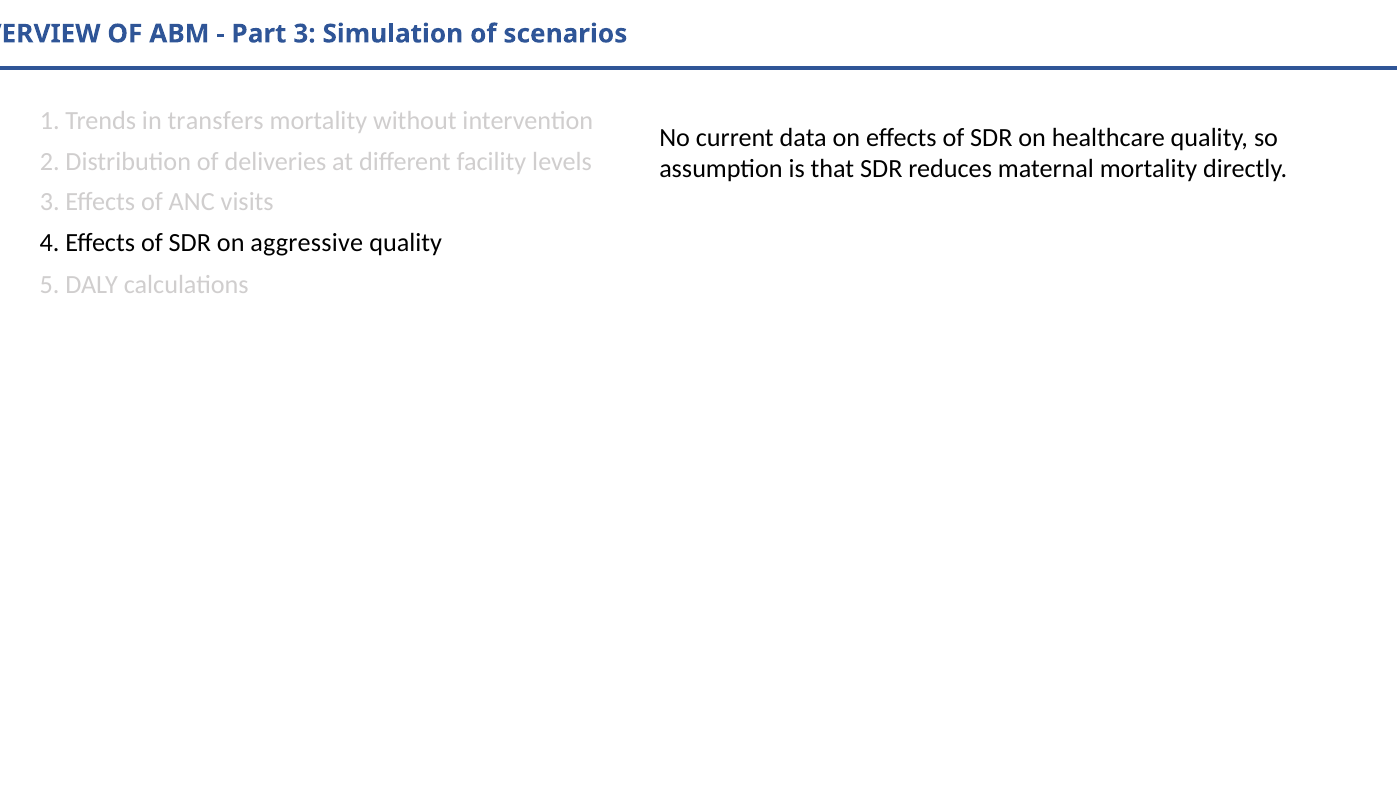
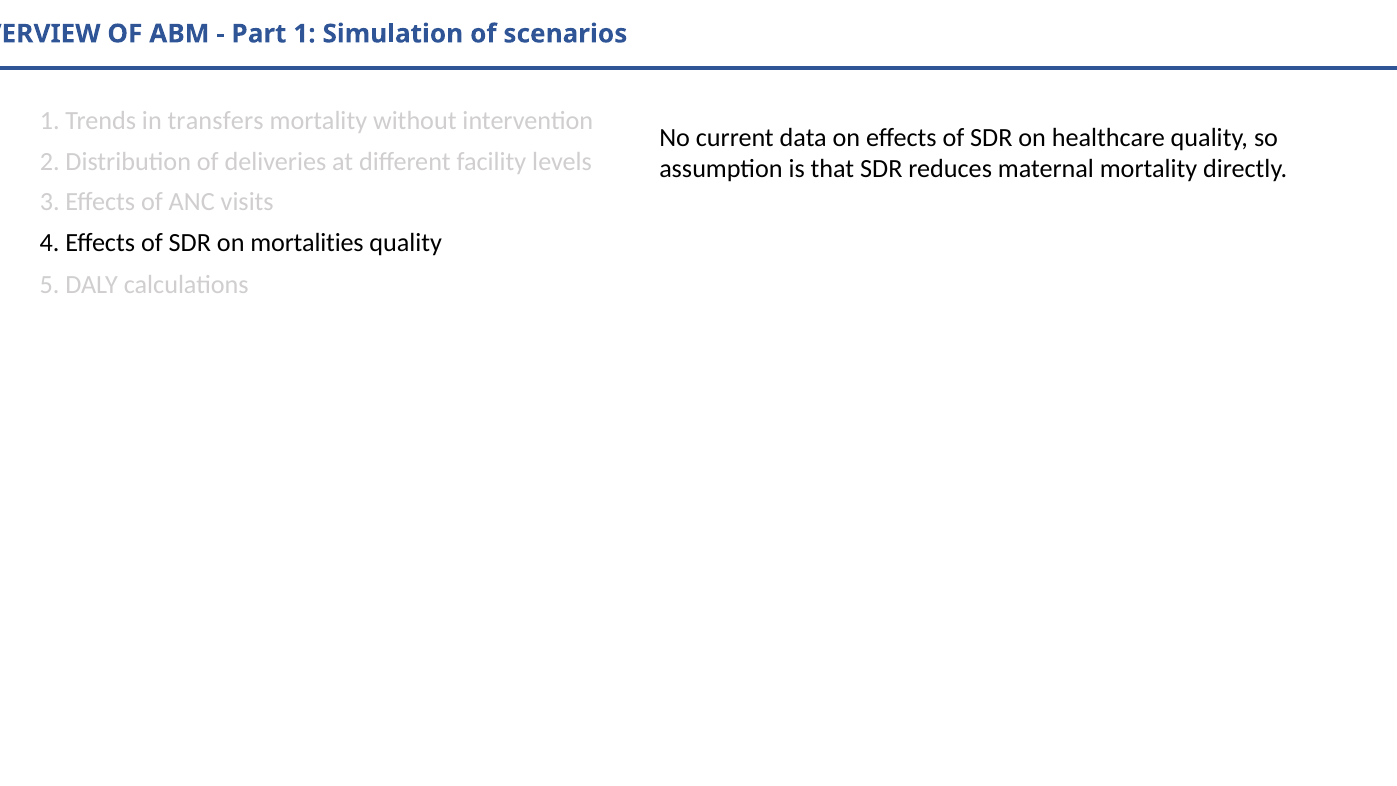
Part 3: 3 -> 1
aggressive: aggressive -> mortalities
